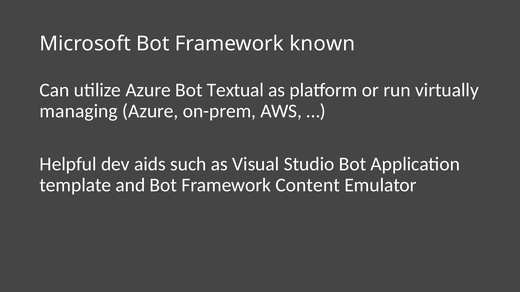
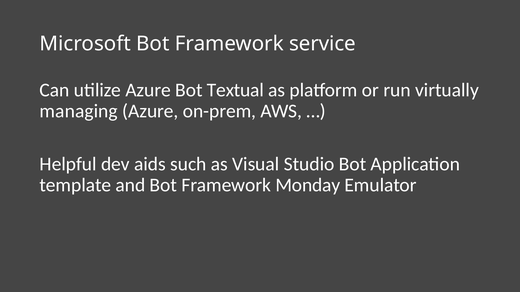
known: known -> service
Content: Content -> Monday
